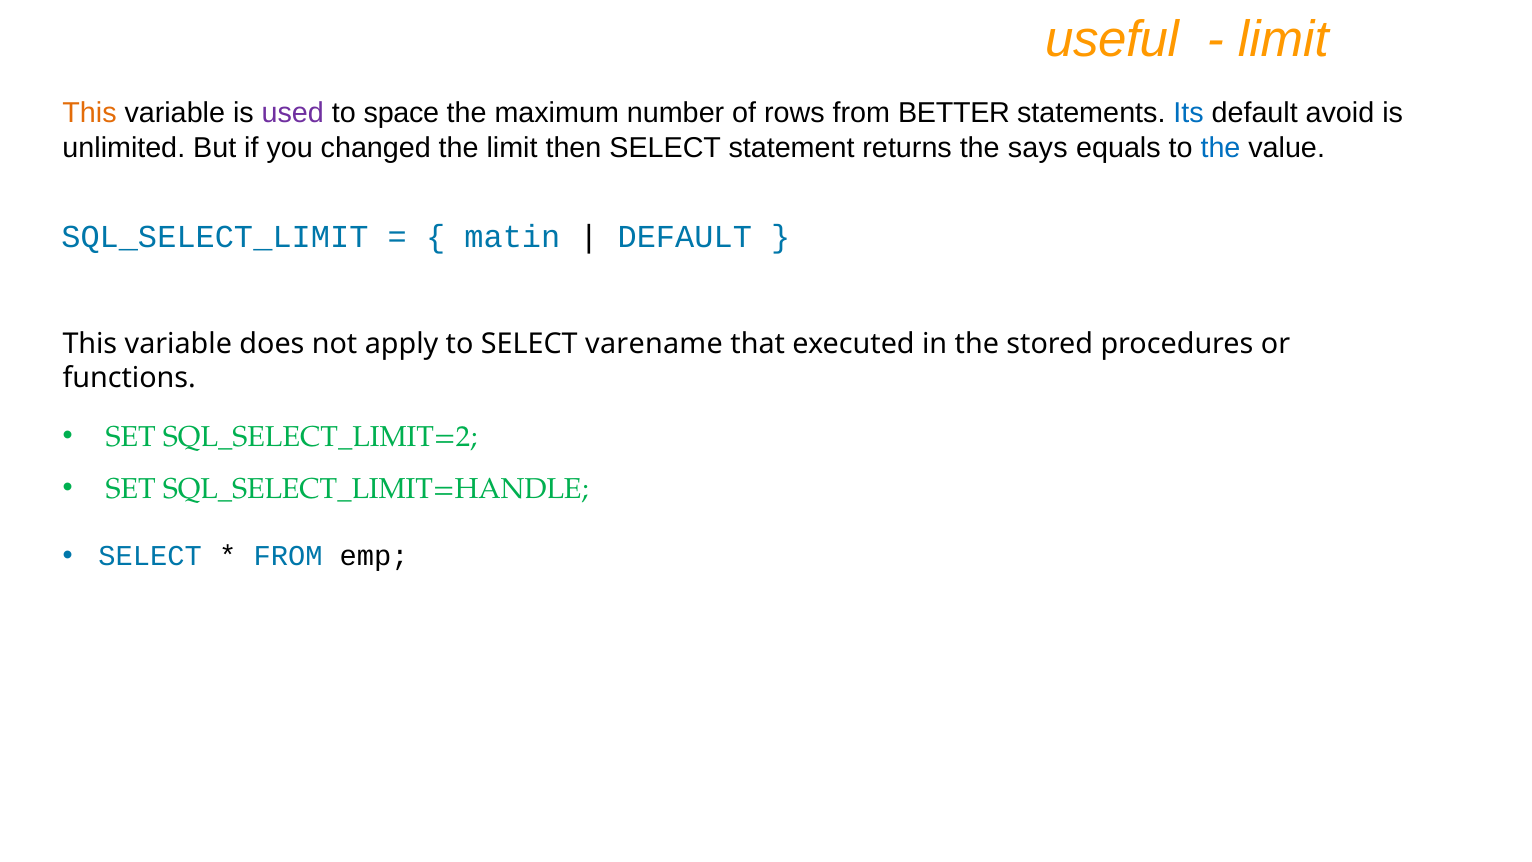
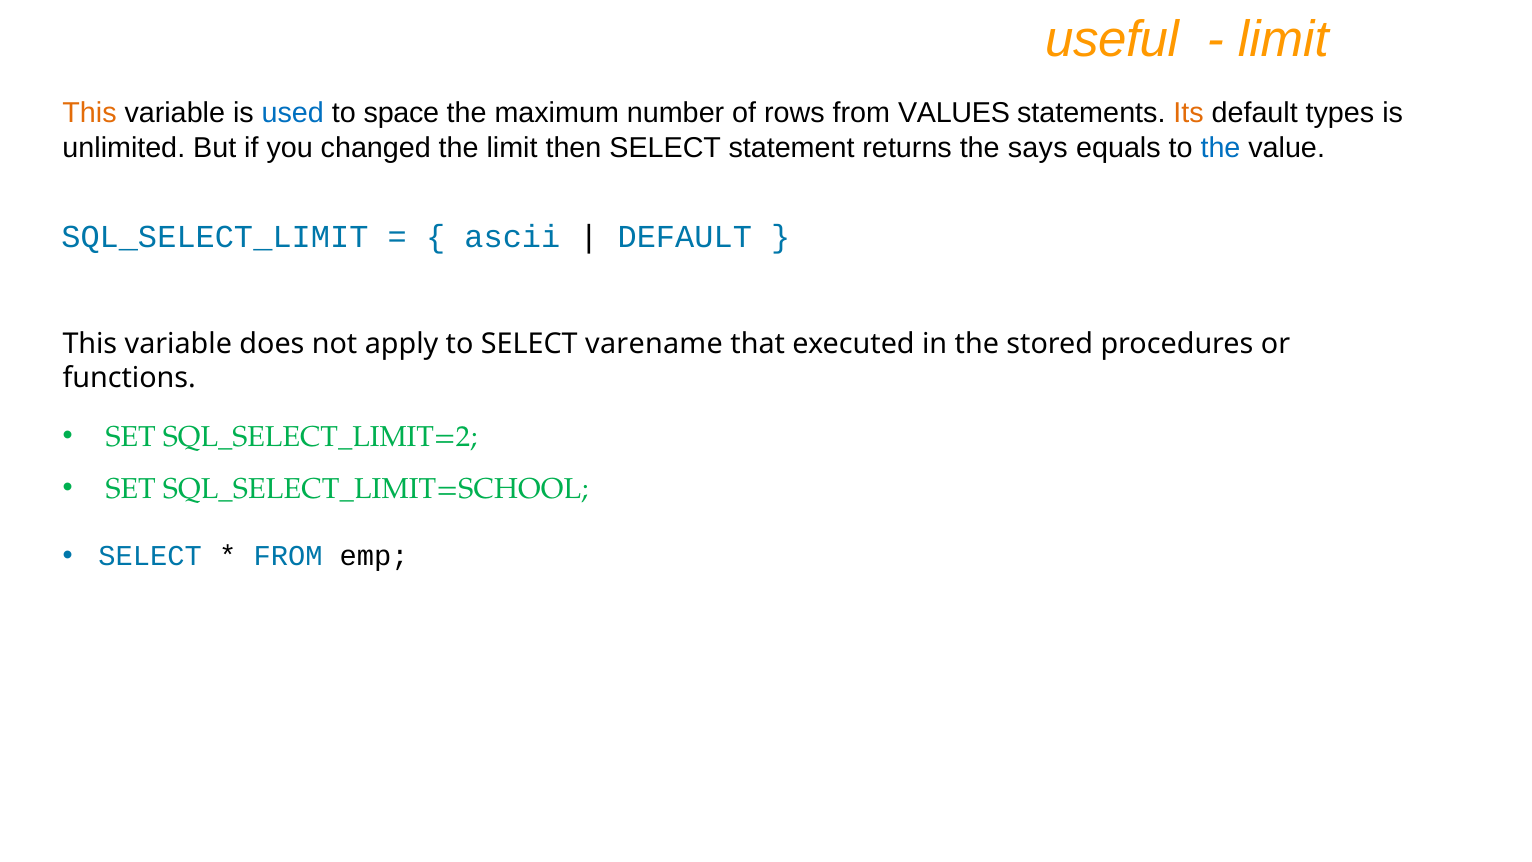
used colour: purple -> blue
BETTER: BETTER -> VALUES
Its colour: blue -> orange
avoid: avoid -> types
matin: matin -> ascii
SQL_SELECT_LIMIT=HANDLE: SQL_SELECT_LIMIT=HANDLE -> SQL_SELECT_LIMIT=SCHOOL
